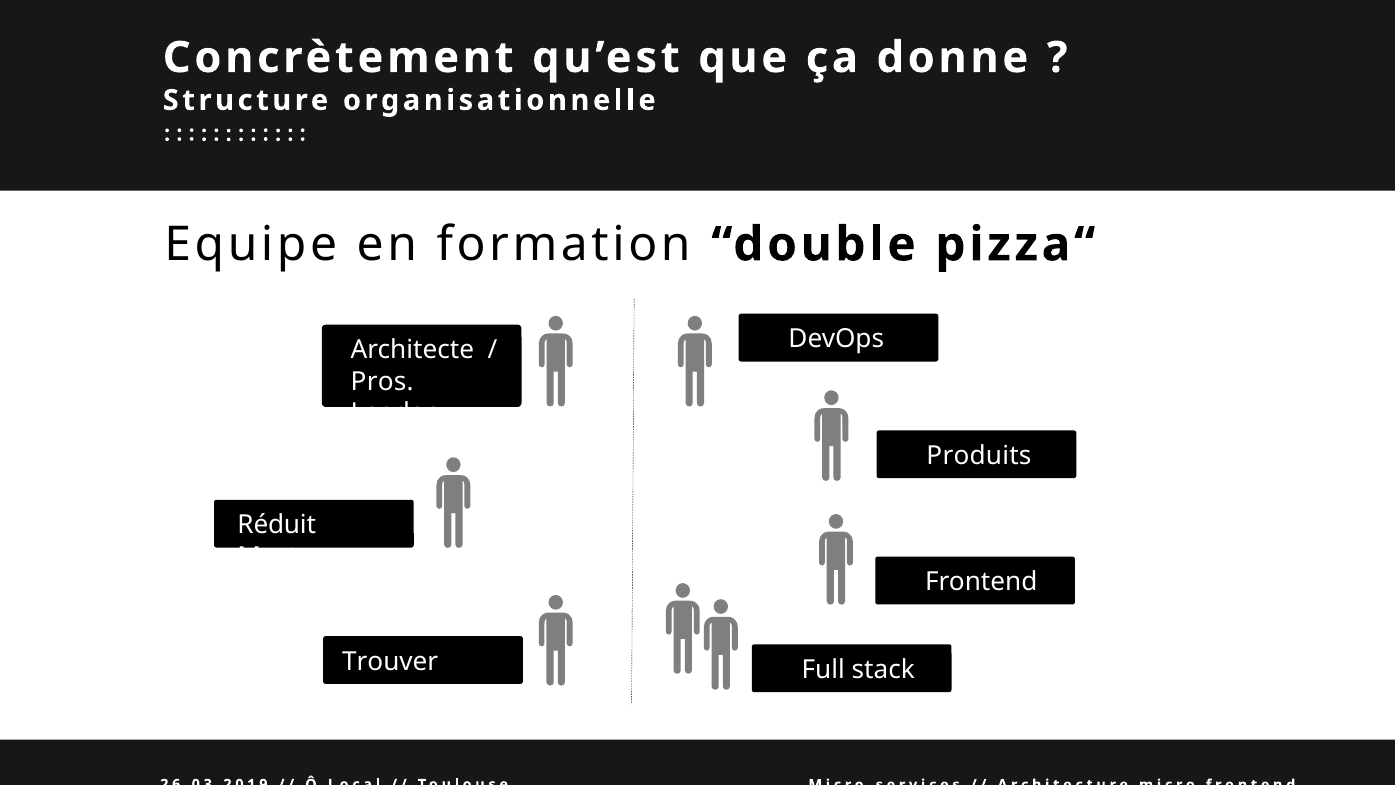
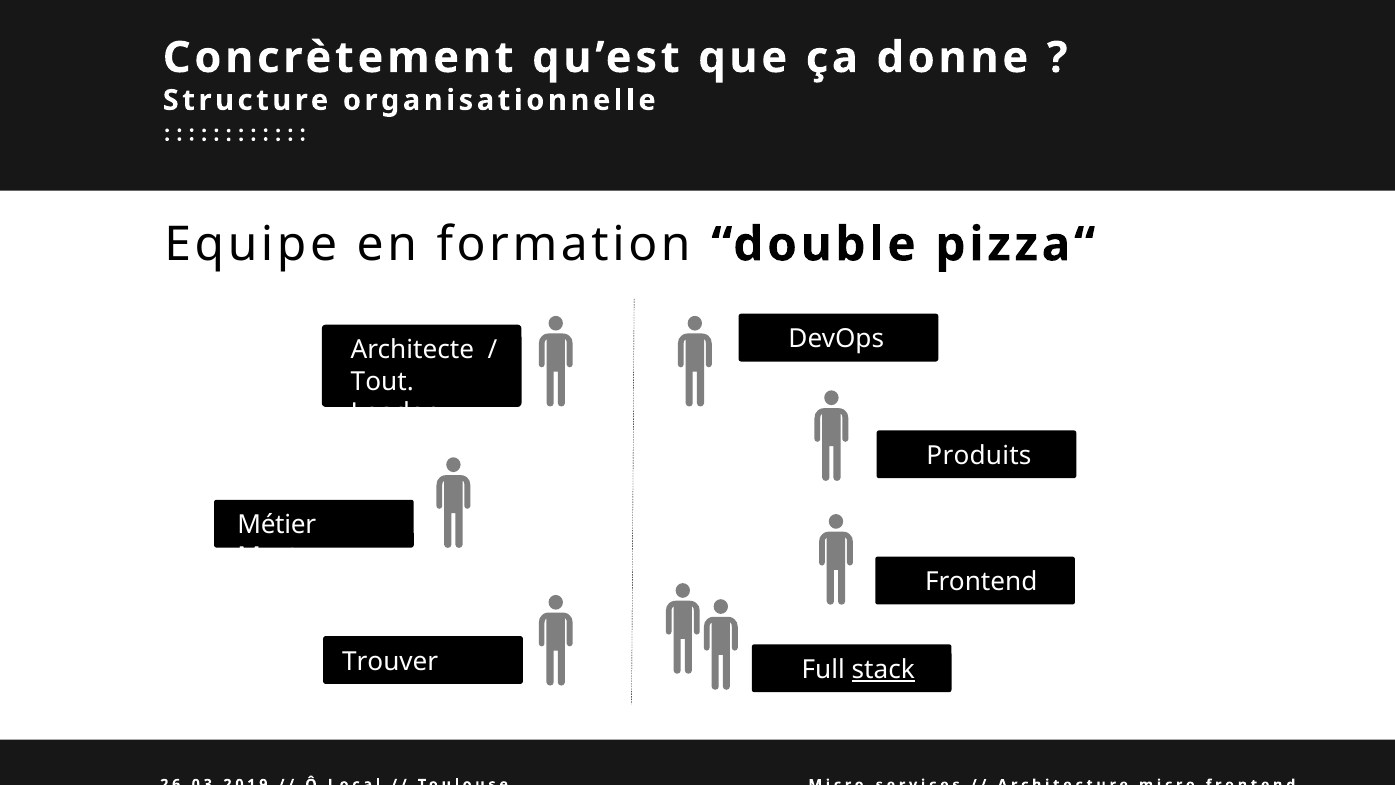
Pros: Pros -> Tout
Réduit: Réduit -> Métier
stack underline: none -> present
